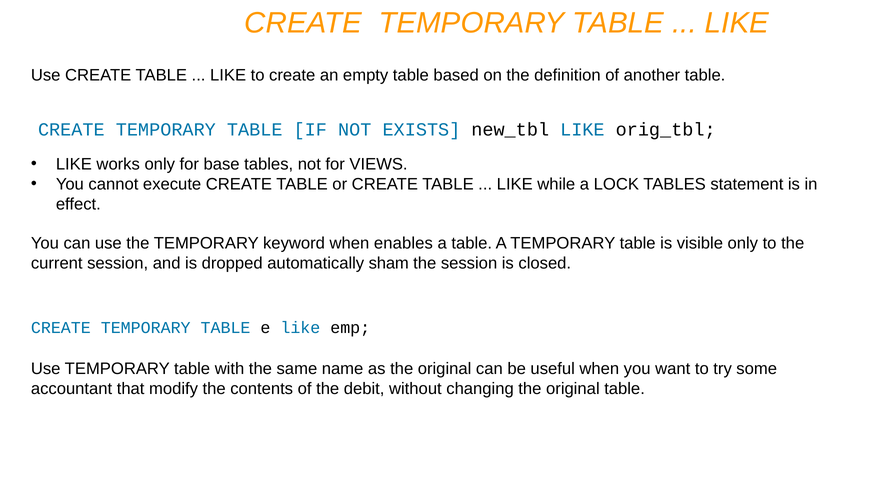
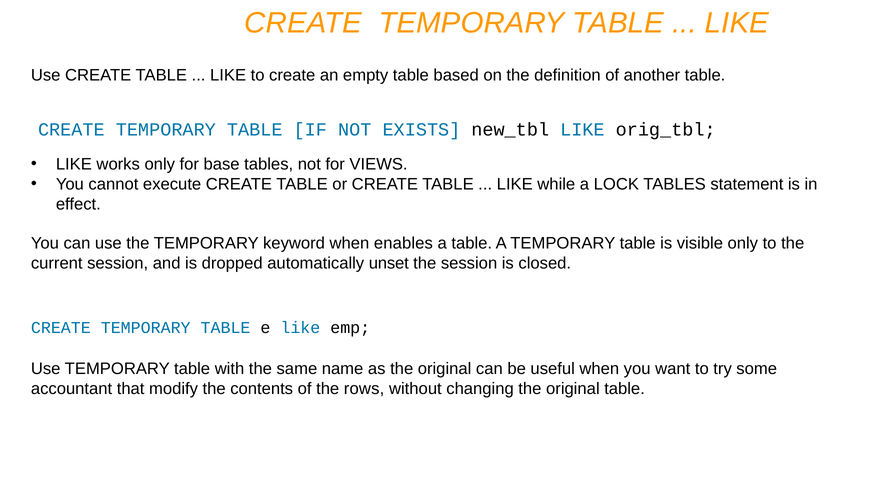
sham: sham -> unset
debit: debit -> rows
